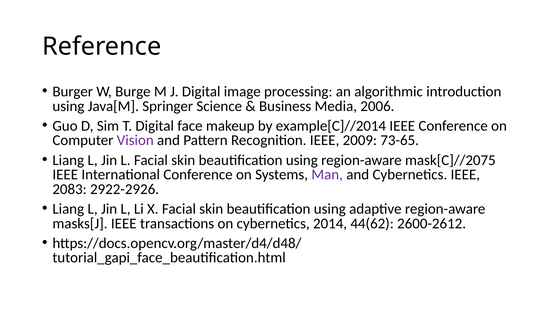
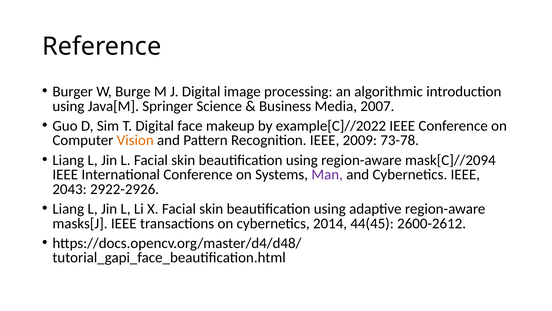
2006: 2006 -> 2007
example[C]//2014: example[C]//2014 -> example[C]//2022
Vision colour: purple -> orange
73-65: 73-65 -> 73-78
mask[C]//2075: mask[C]//2075 -> mask[C]//2094
2083: 2083 -> 2043
44(62: 44(62 -> 44(45
